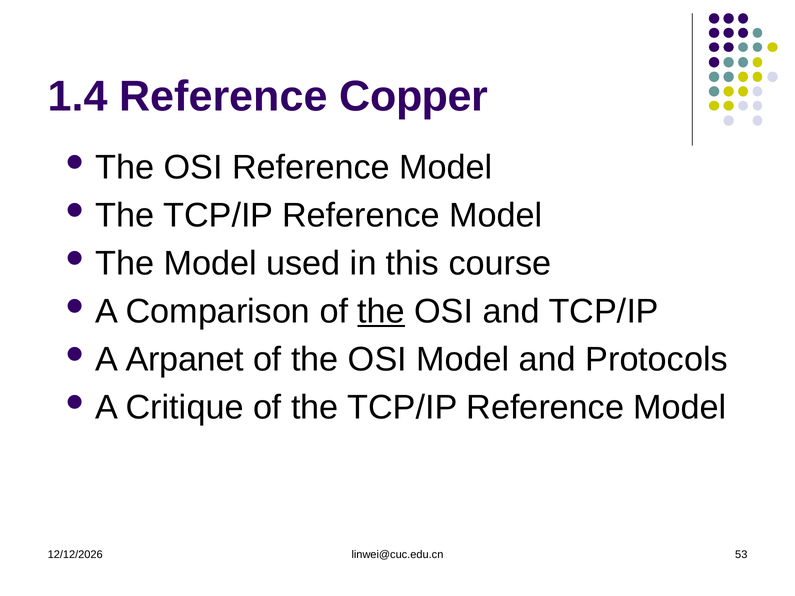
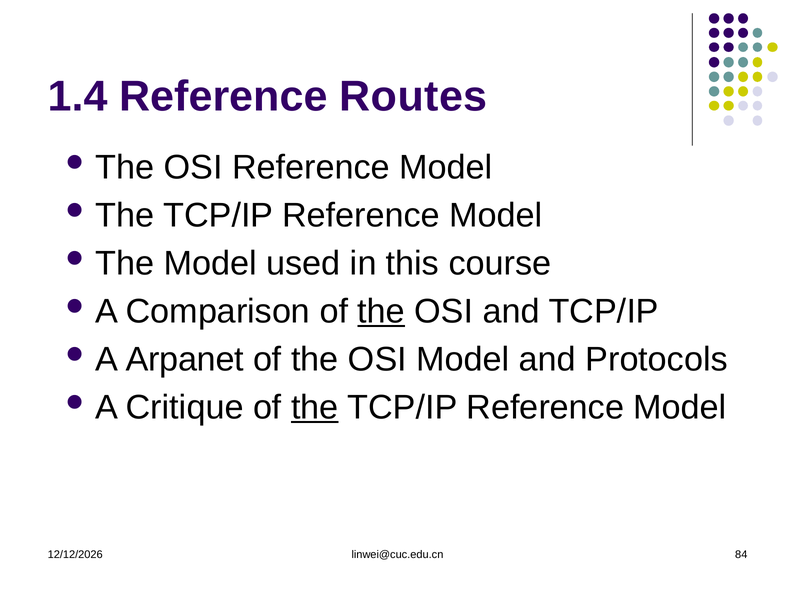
Copper: Copper -> Routes
the at (315, 407) underline: none -> present
53: 53 -> 84
